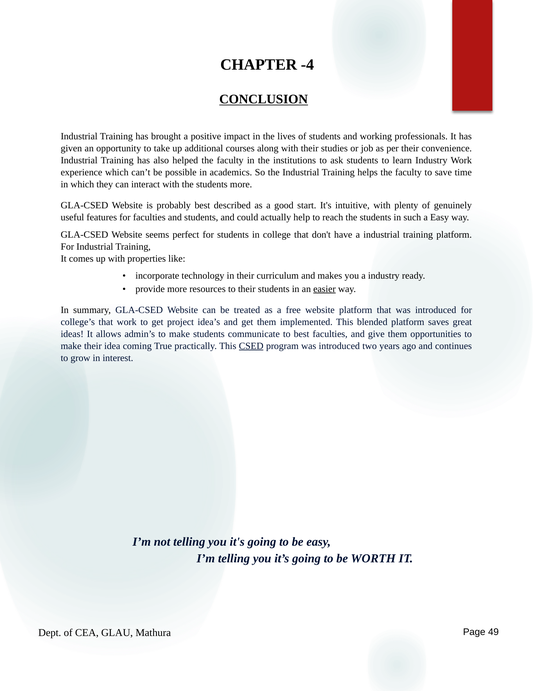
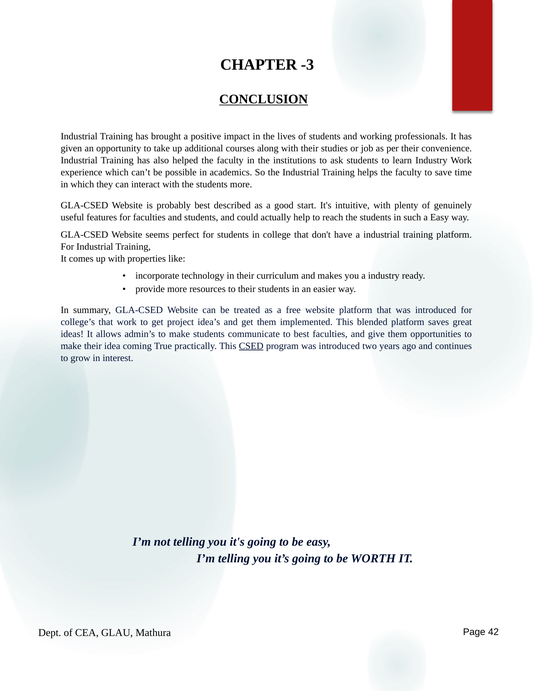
-4: -4 -> -3
easier underline: present -> none
49: 49 -> 42
